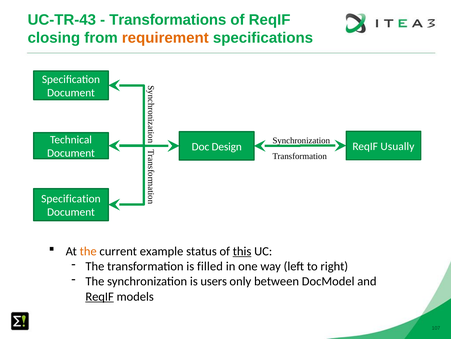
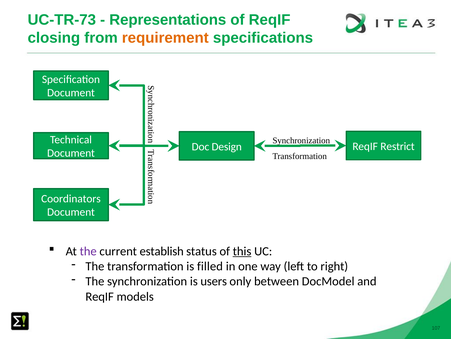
UC-TR-43: UC-TR-43 -> UC-TR-73
Transformations: Transformations -> Representations
Usually: Usually -> Restrict
Specification at (71, 198): Specification -> Coordinators
the at (88, 251) colour: orange -> purple
example: example -> establish
ReqIF at (100, 296) underline: present -> none
